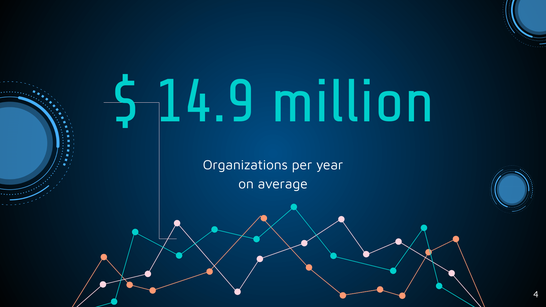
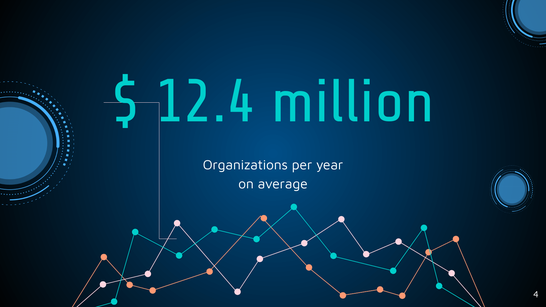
14.9: 14.9 -> 12.4
